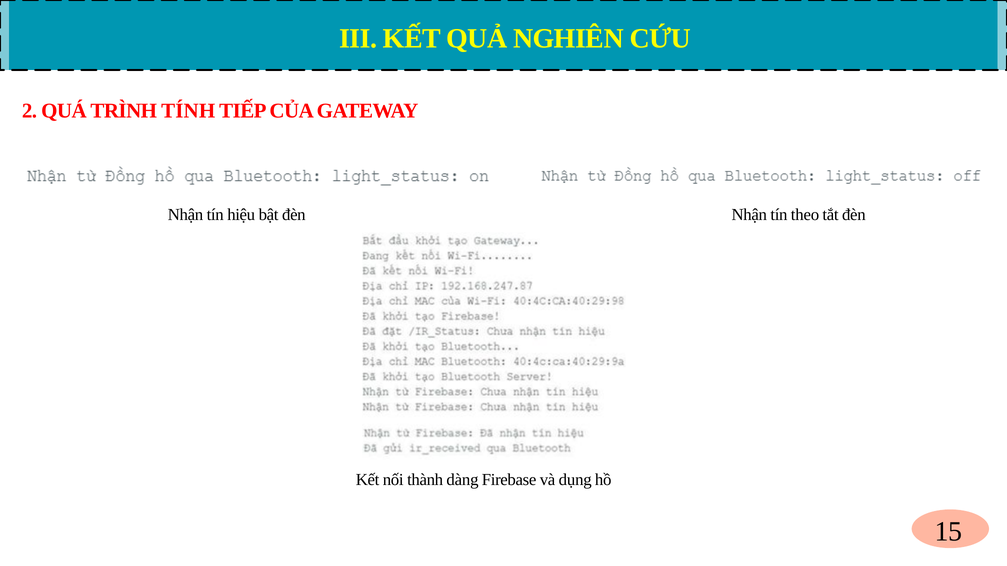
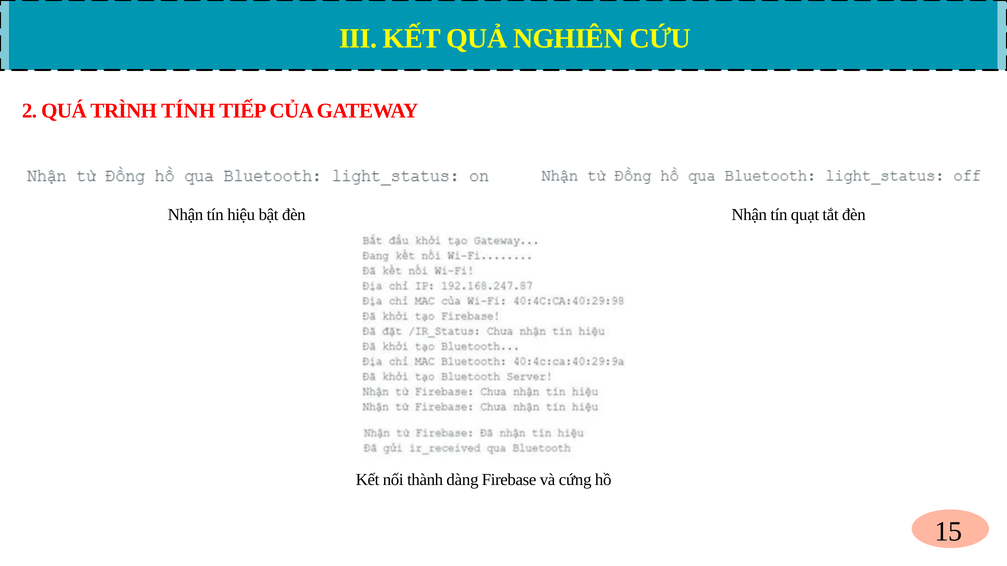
theo: theo -> quạt
dụng: dụng -> cứng
